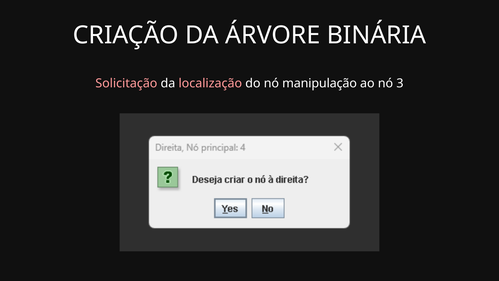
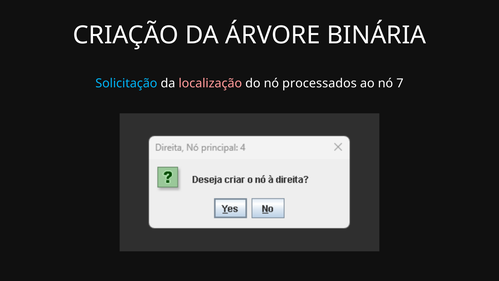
Solicitação colour: pink -> light blue
manipulação: manipulação -> processados
3: 3 -> 7
